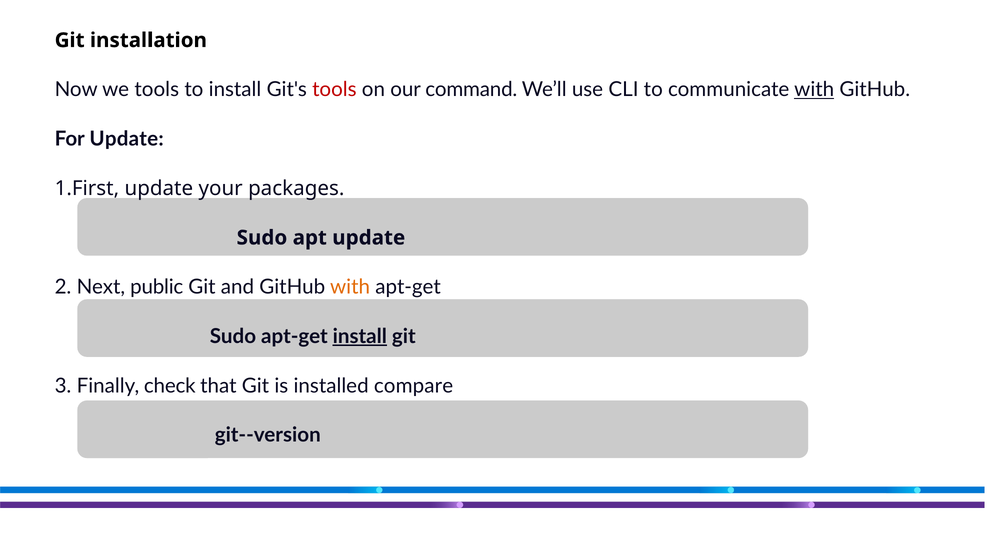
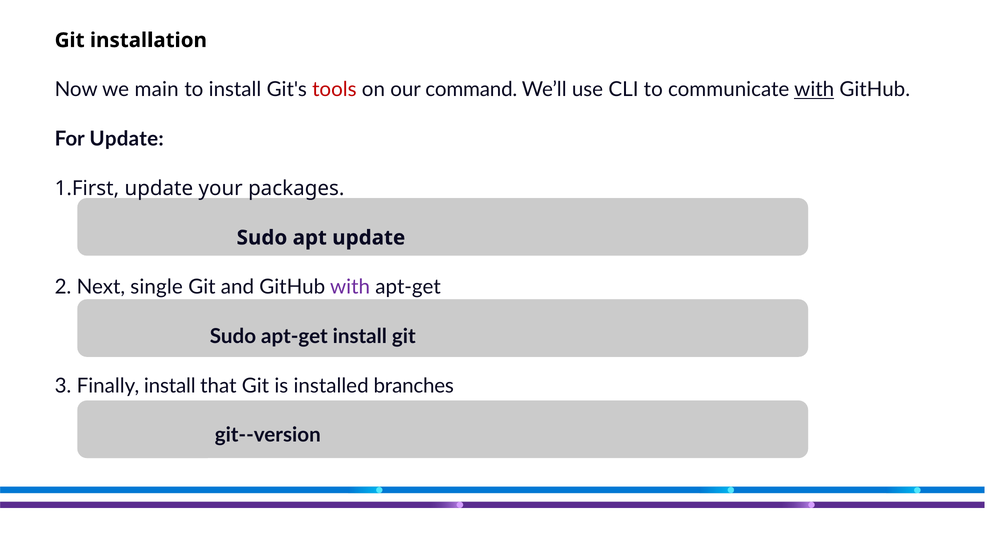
we tools: tools -> main
public: public -> single
with at (350, 287) colour: orange -> purple
install at (360, 337) underline: present -> none
Finally check: check -> install
compare: compare -> branches
